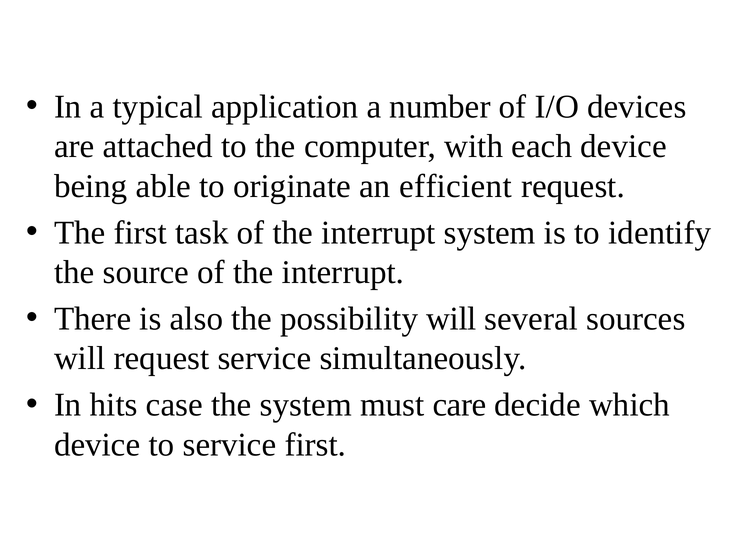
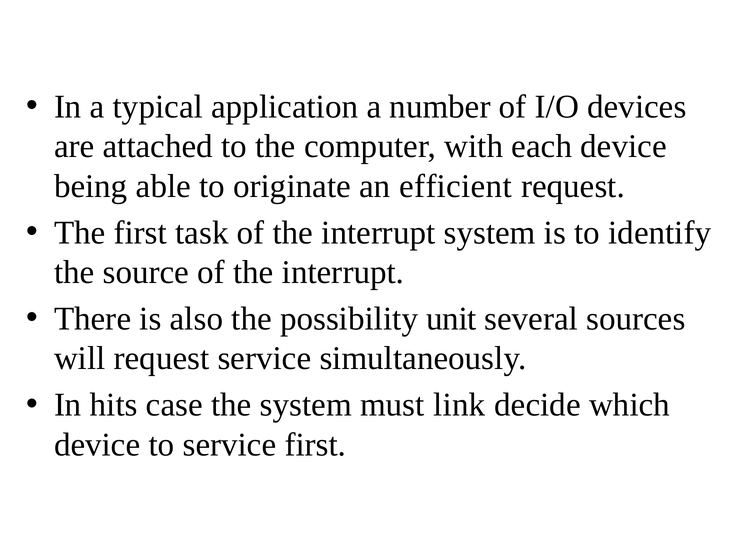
possibility will: will -> unit
care: care -> link
